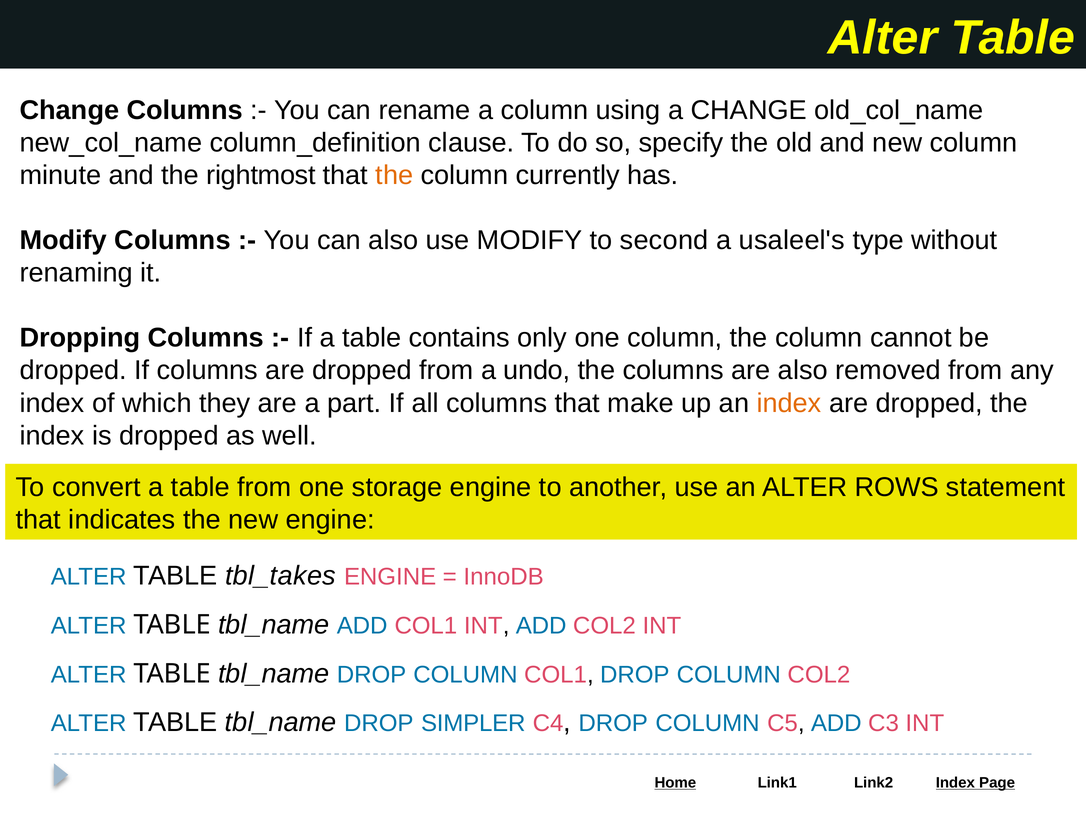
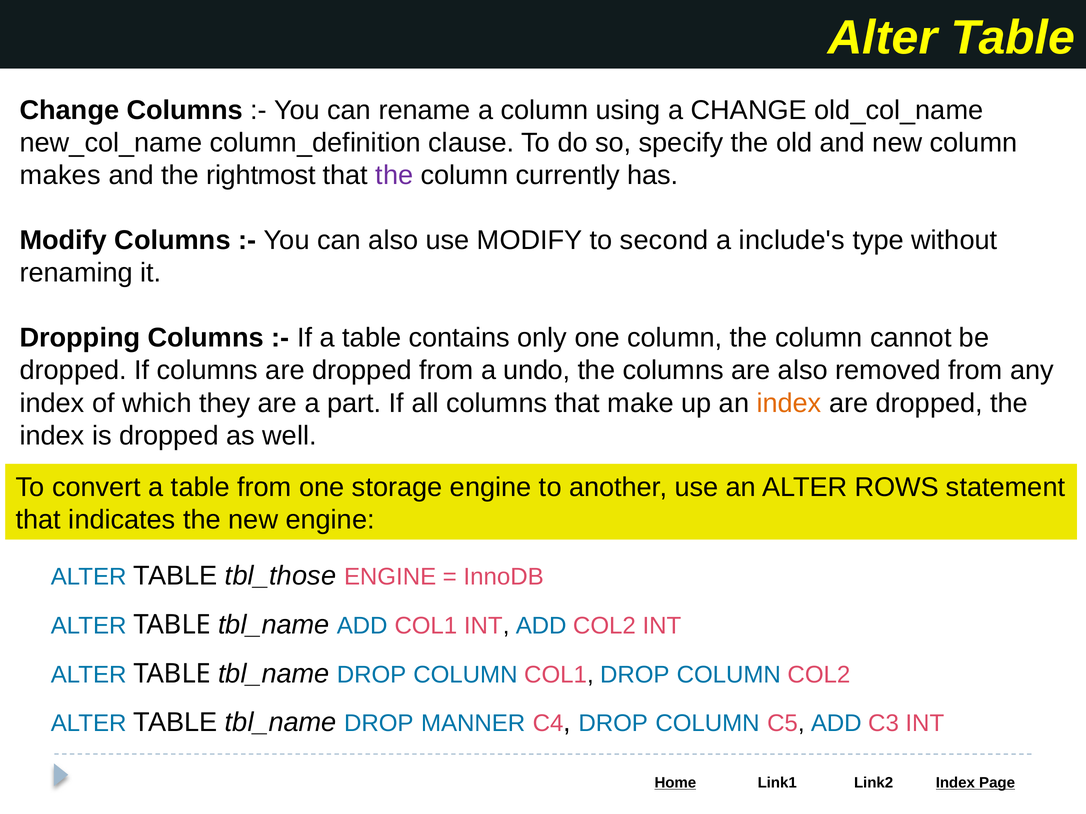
minute: minute -> makes
the at (394, 175) colour: orange -> purple
usaleel's: usaleel's -> include's
tbl_takes: tbl_takes -> tbl_those
SIMPLER: SIMPLER -> MANNER
